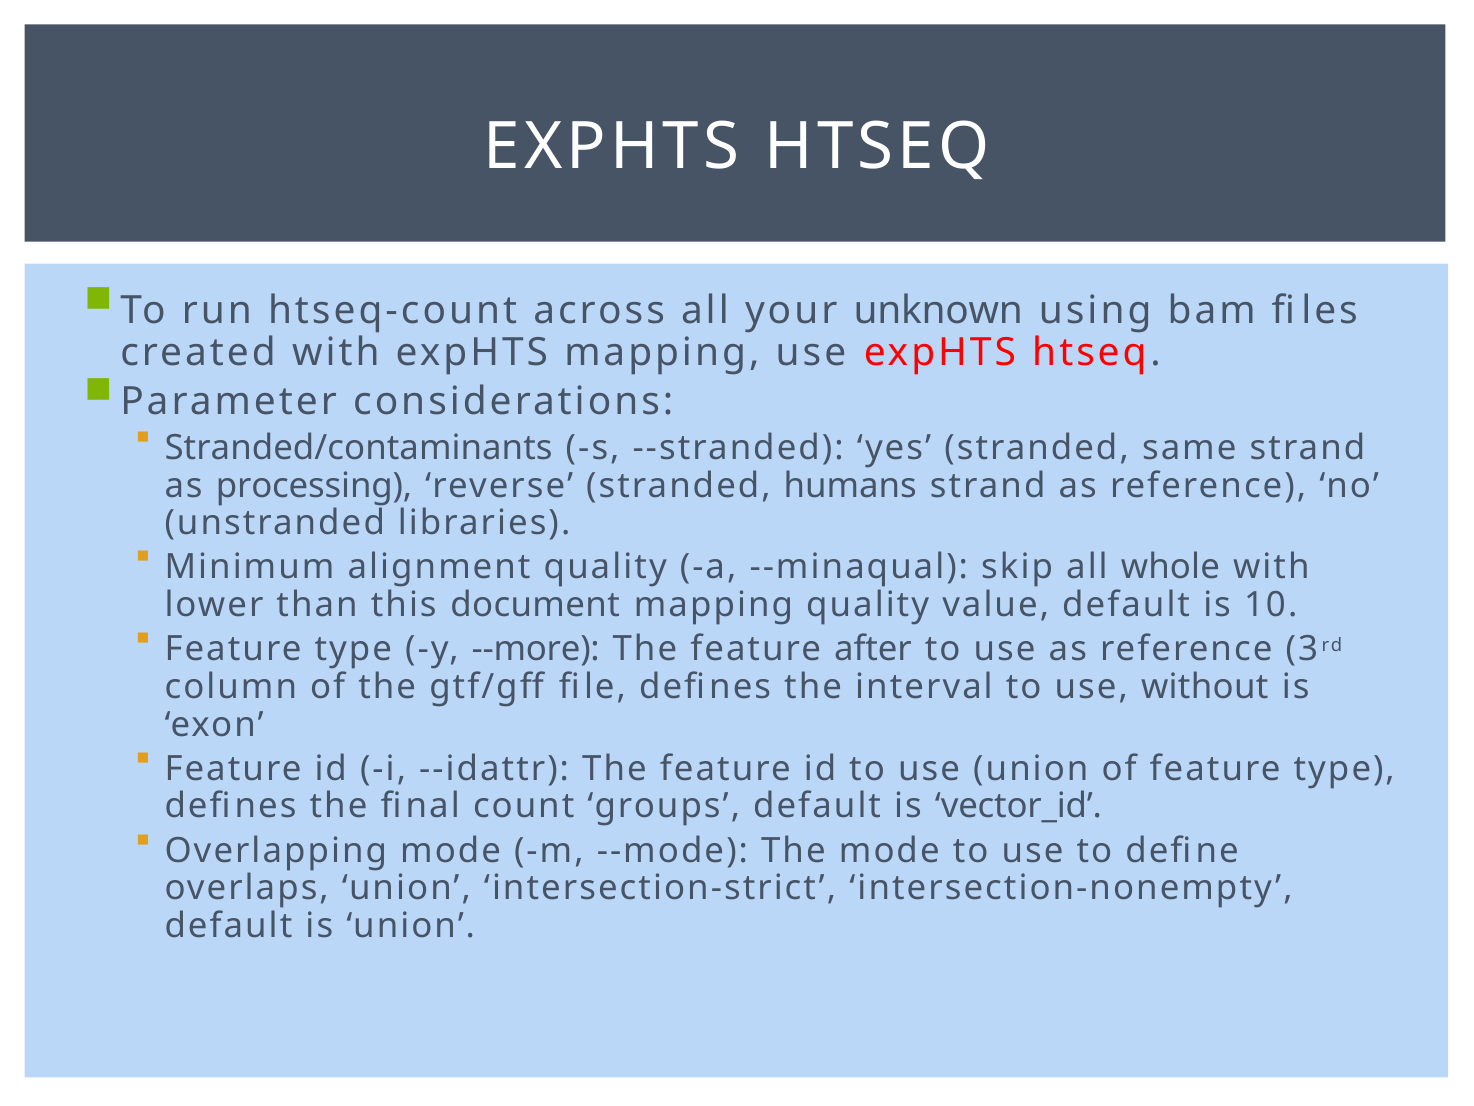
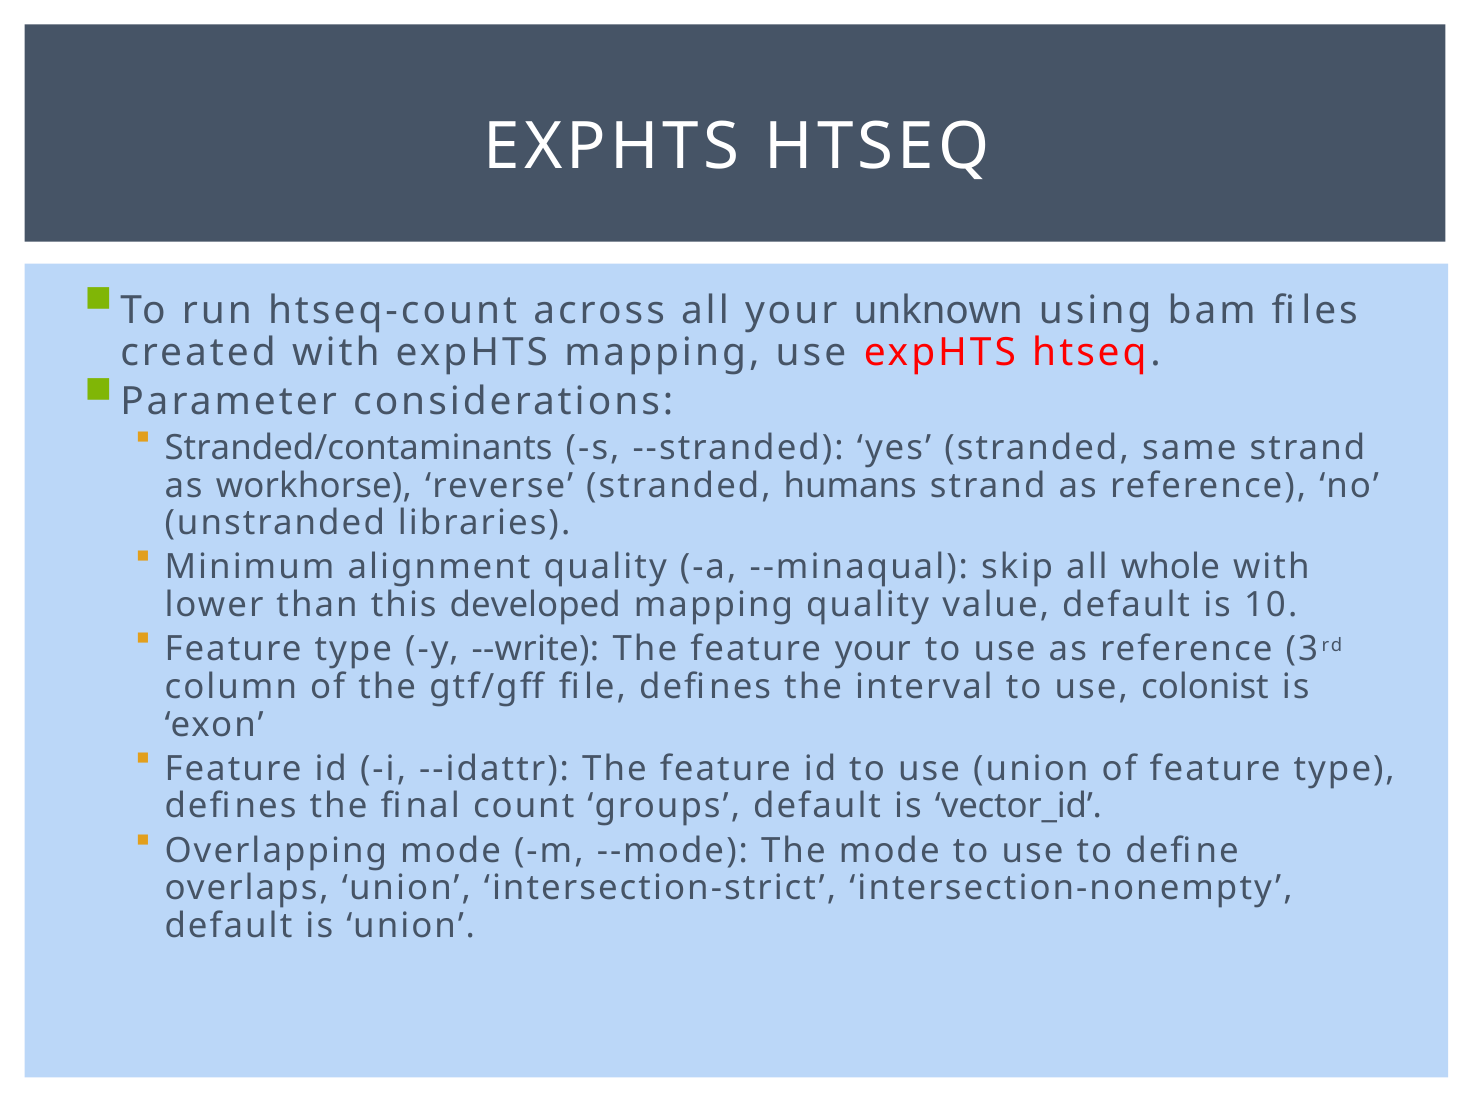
processing: processing -> workhorse
document: document -> developed
--more: --more -> --write
feature after: after -> your
without: without -> colonist
